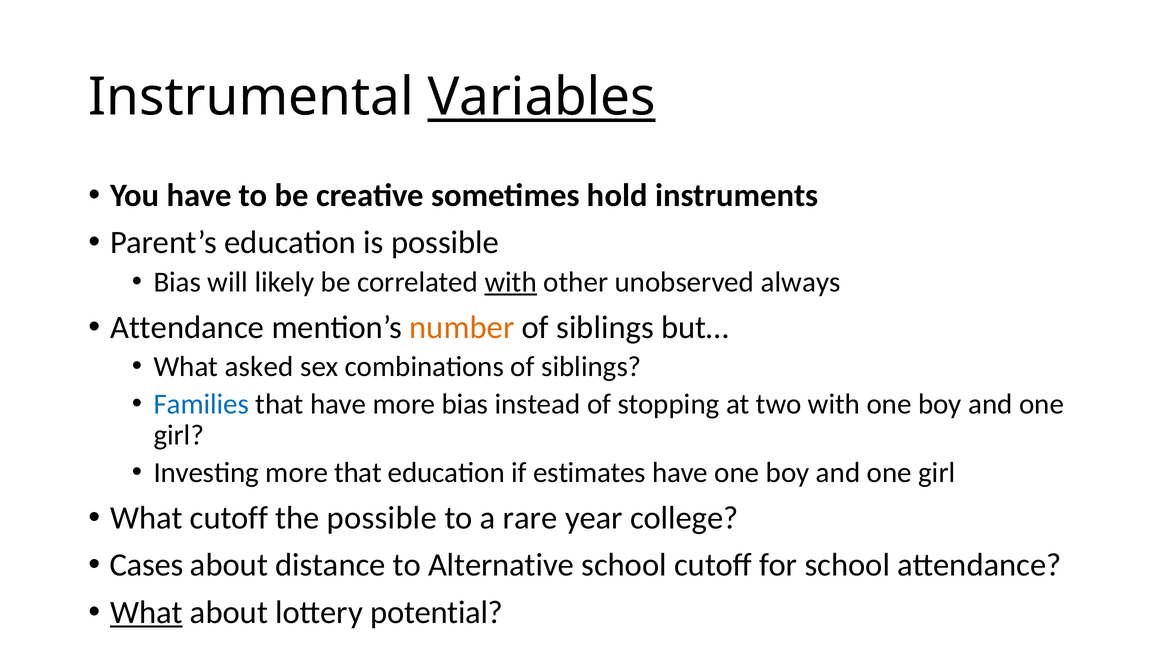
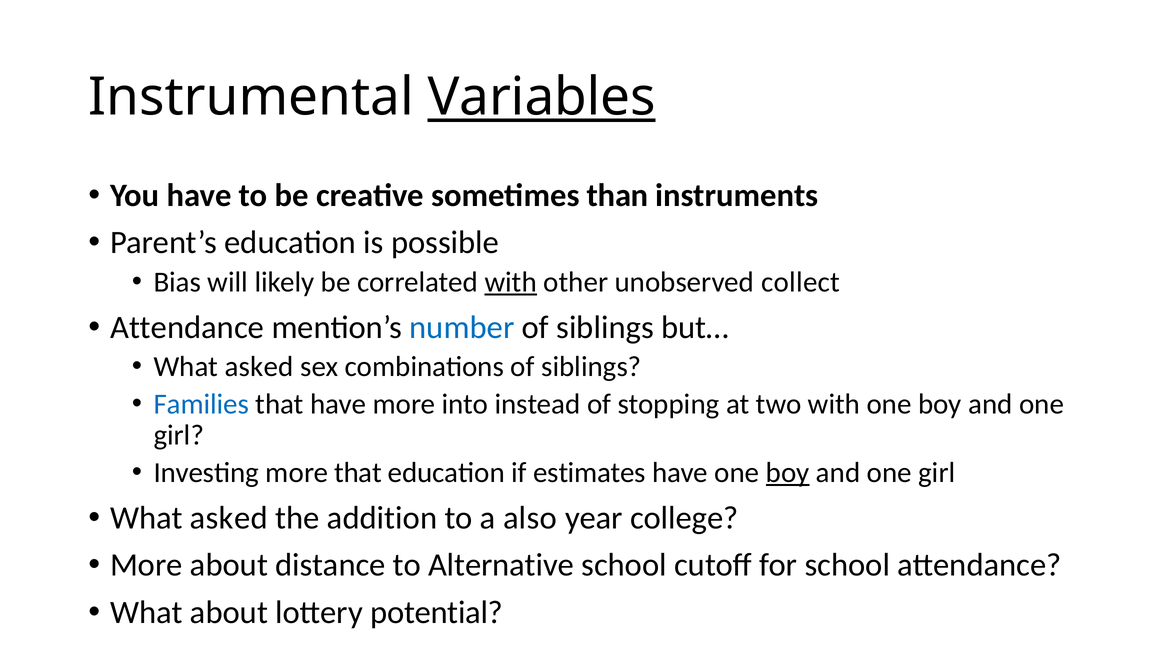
hold: hold -> than
always: always -> collect
number colour: orange -> blue
more bias: bias -> into
boy at (788, 473) underline: none -> present
cutoff at (229, 518): cutoff -> asked
the possible: possible -> addition
rare: rare -> also
Cases at (147, 566): Cases -> More
What at (146, 613) underline: present -> none
